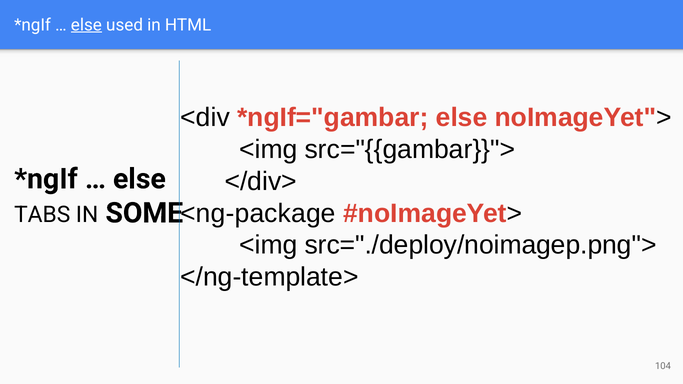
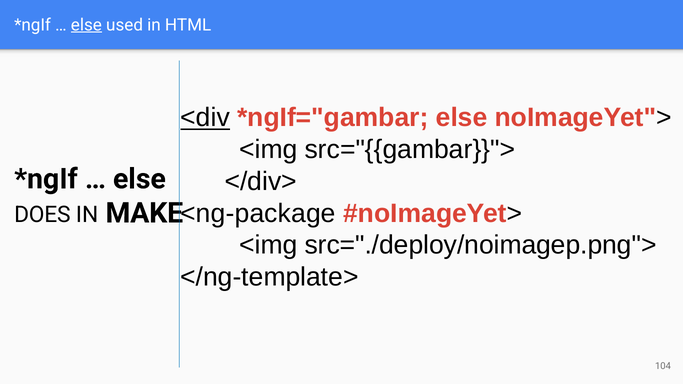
<div underline: none -> present
TABS: TABS -> DOES
SOME: SOME -> MAKE
